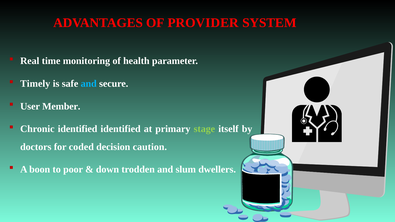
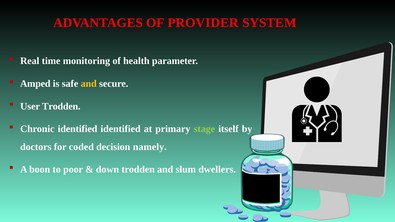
Timely: Timely -> Amped
and at (89, 84) colour: light blue -> yellow
User Member: Member -> Trodden
caution: caution -> namely
